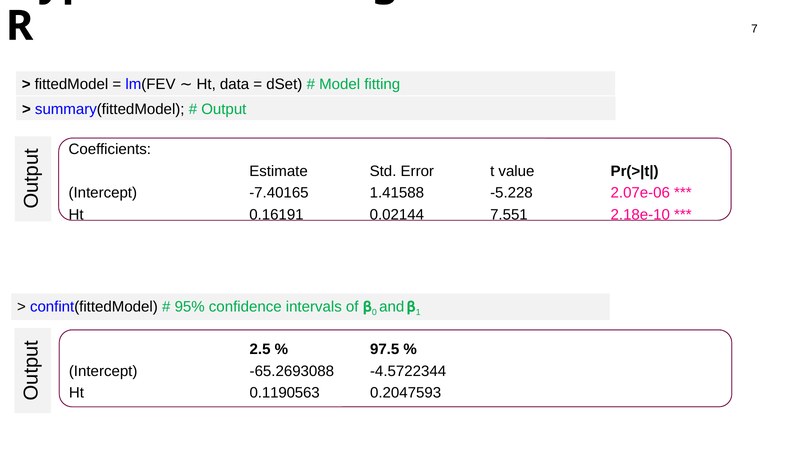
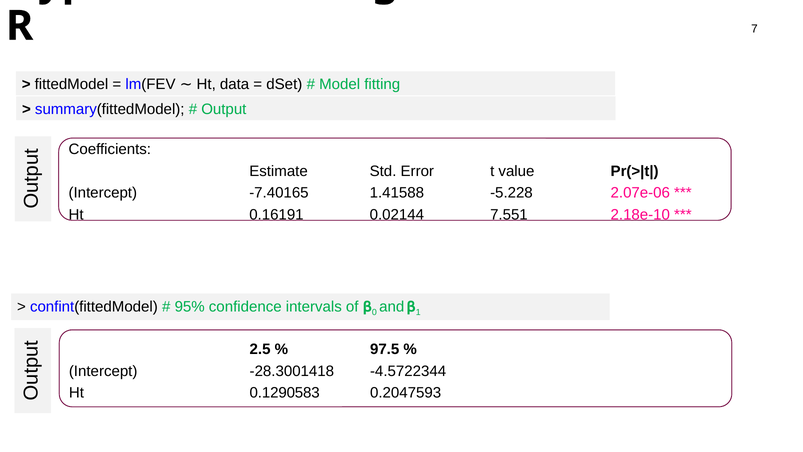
-65.2693088: -65.2693088 -> -28.3001418
0.1190563: 0.1190563 -> 0.1290583
